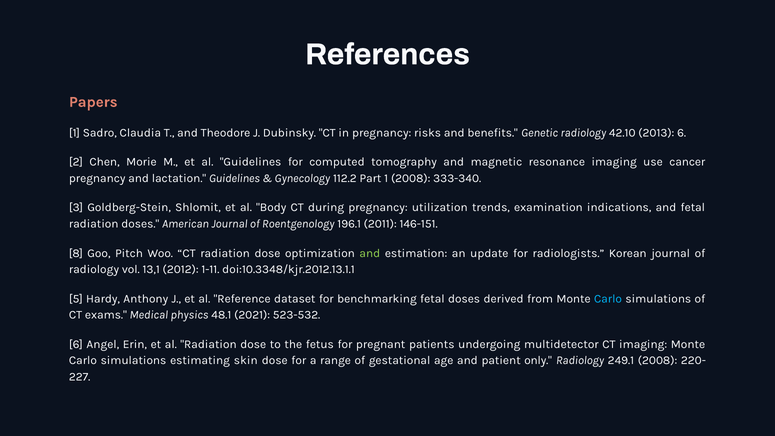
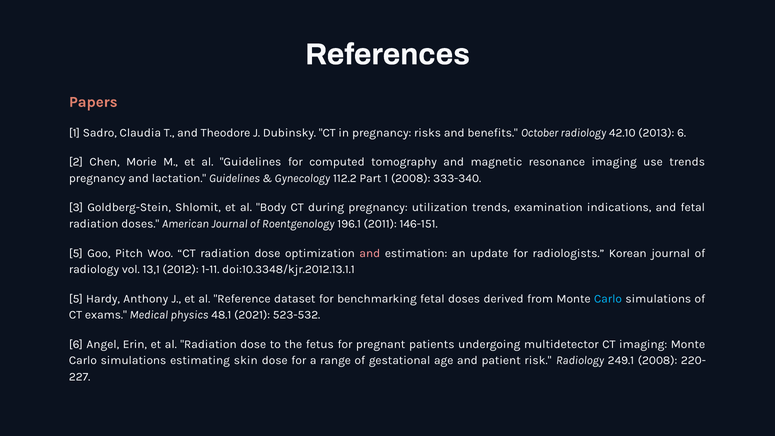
Genetic: Genetic -> October
use cancer: cancer -> trends
8 at (76, 253): 8 -> 5
and at (370, 253) colour: light green -> pink
only: only -> risk
